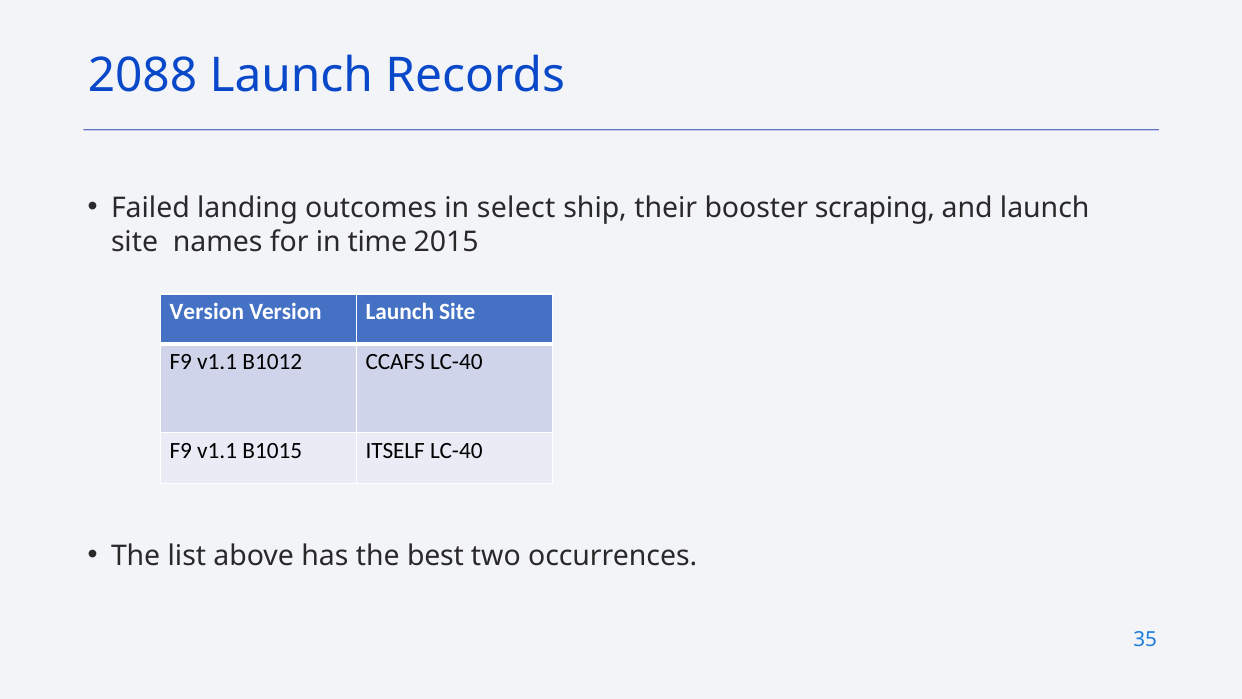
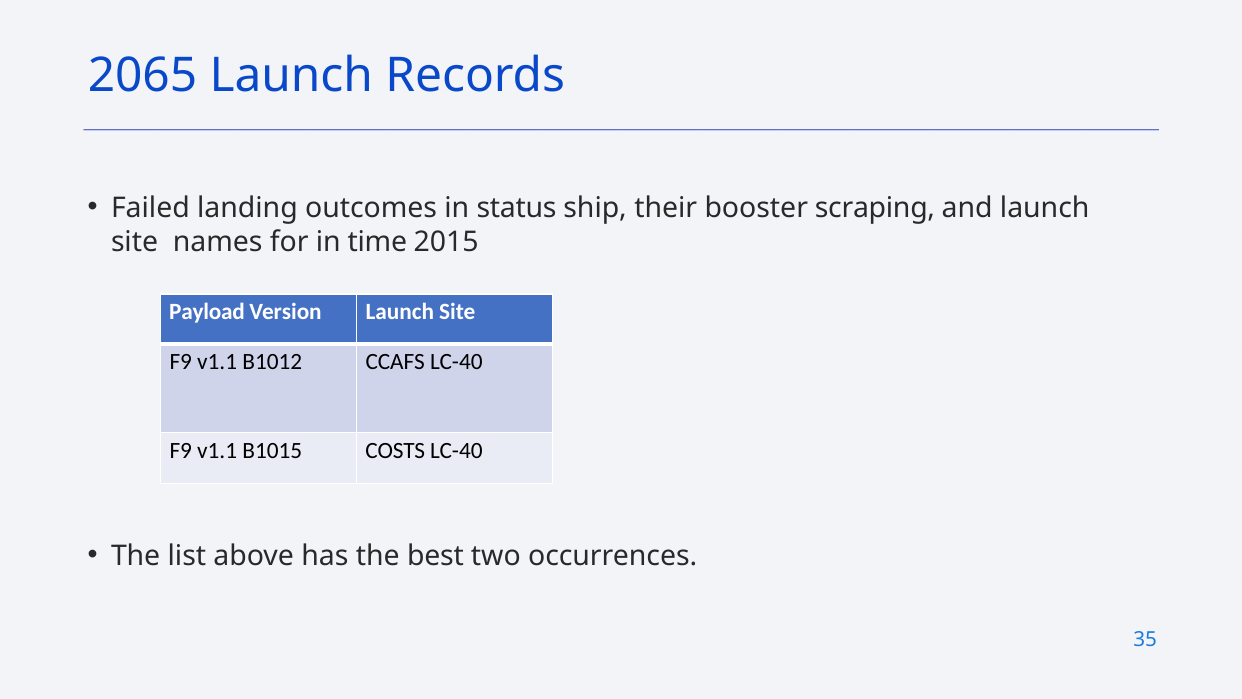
2088: 2088 -> 2065
select: select -> status
Version at (207, 312): Version -> Payload
ITSELF: ITSELF -> COSTS
